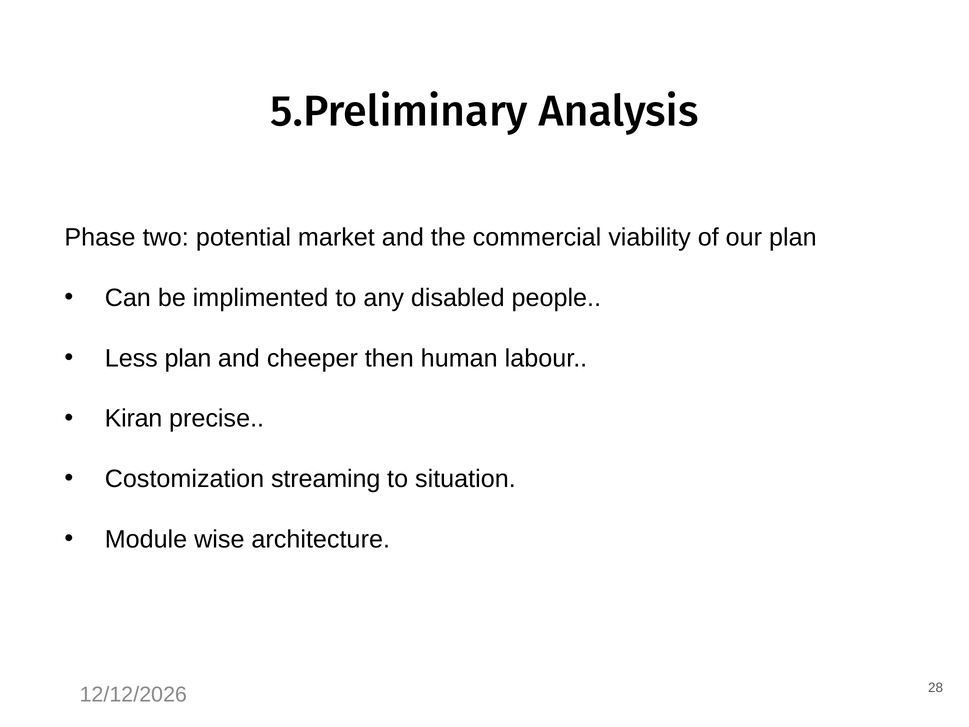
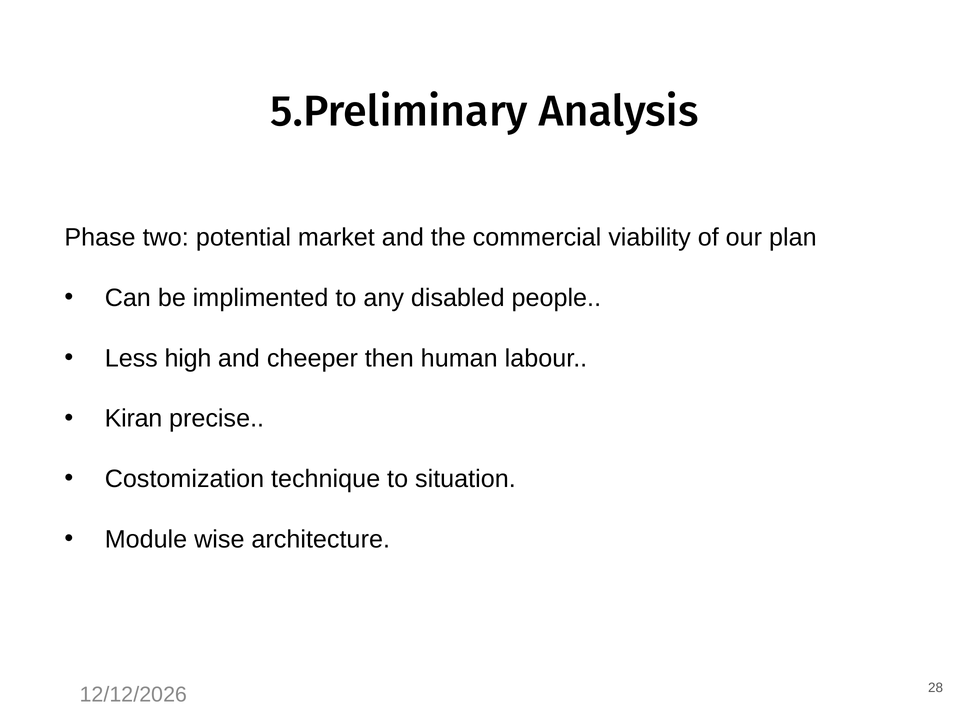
Less plan: plan -> high
streaming: streaming -> technique
